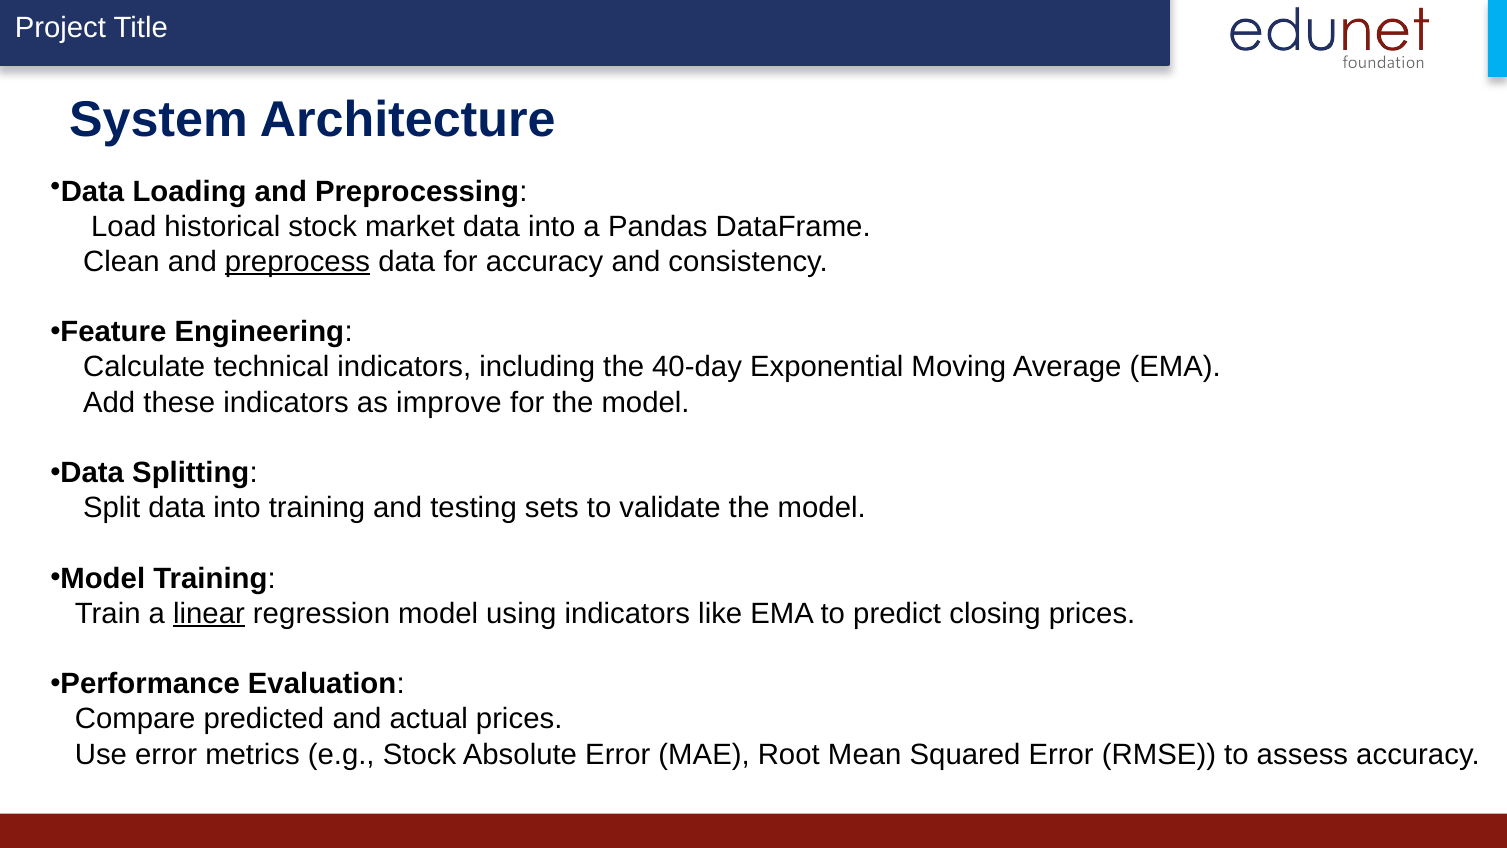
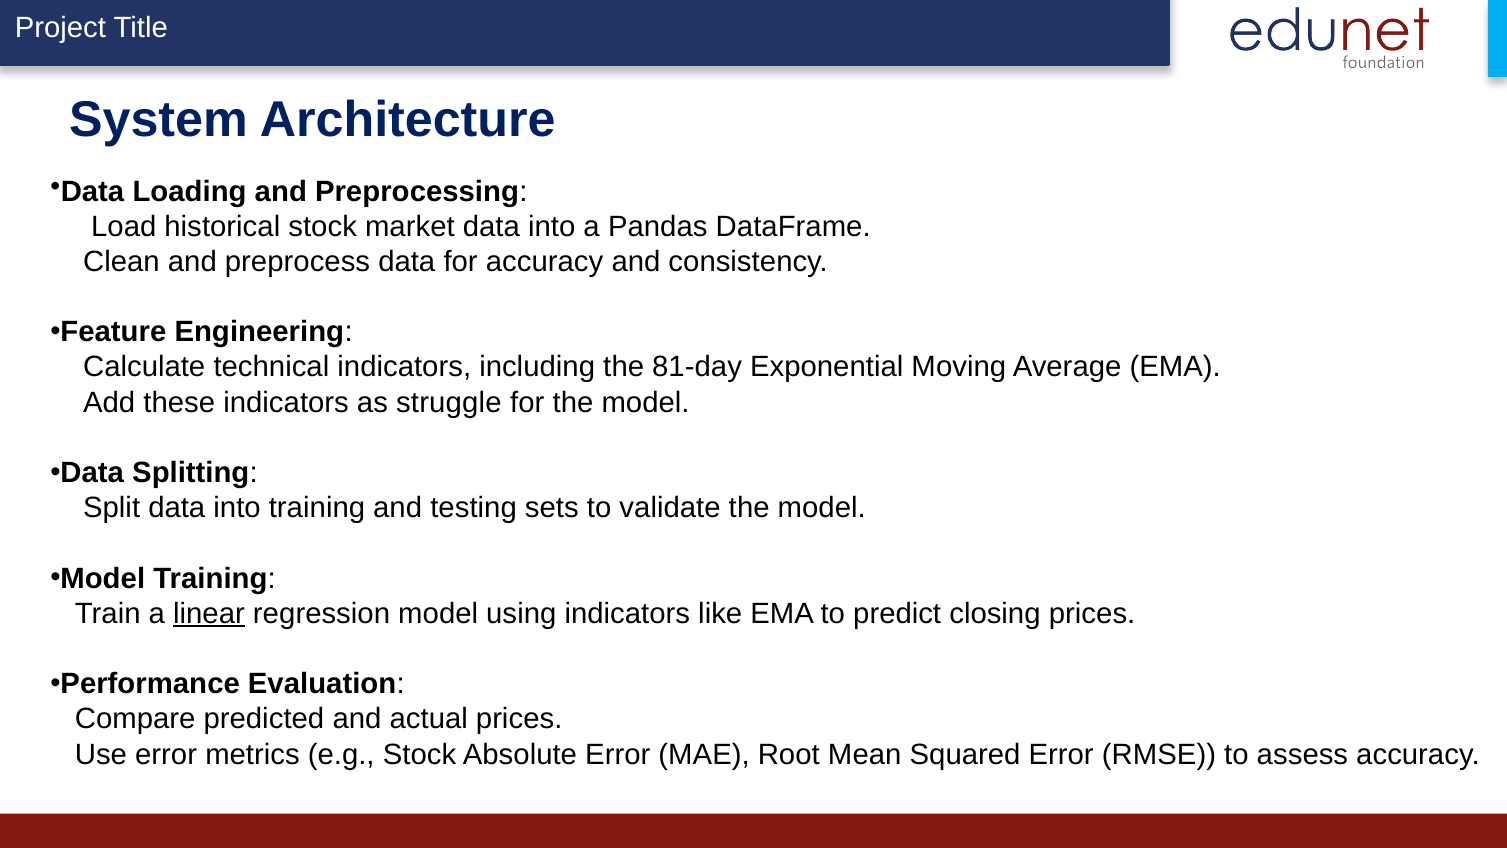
preprocess underline: present -> none
40-day: 40-day -> 81-day
improve: improve -> struggle
